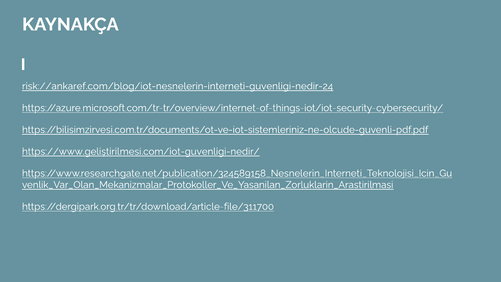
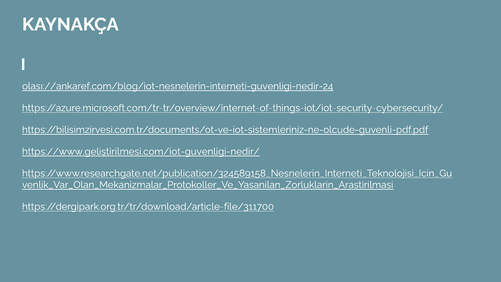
risk://ankaref.com/blog/iot-nesnelerin-interneti-guvenligi-nedir-24: risk://ankaref.com/blog/iot-nesnelerin-interneti-guvenligi-nedir-24 -> olası://ankaref.com/blog/iot-nesnelerin-interneti-guvenligi-nedir-24
